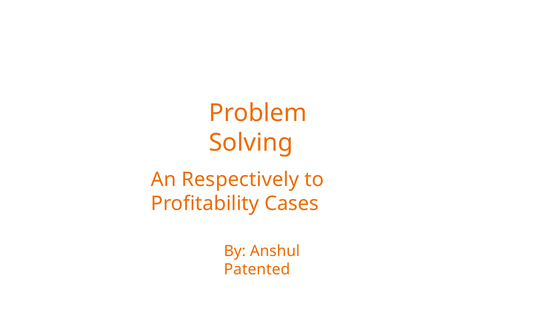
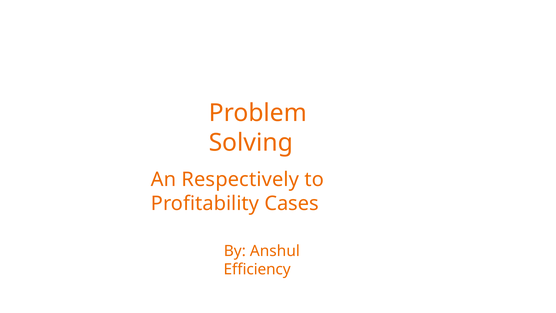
Patented: Patented -> Eﬃciency
